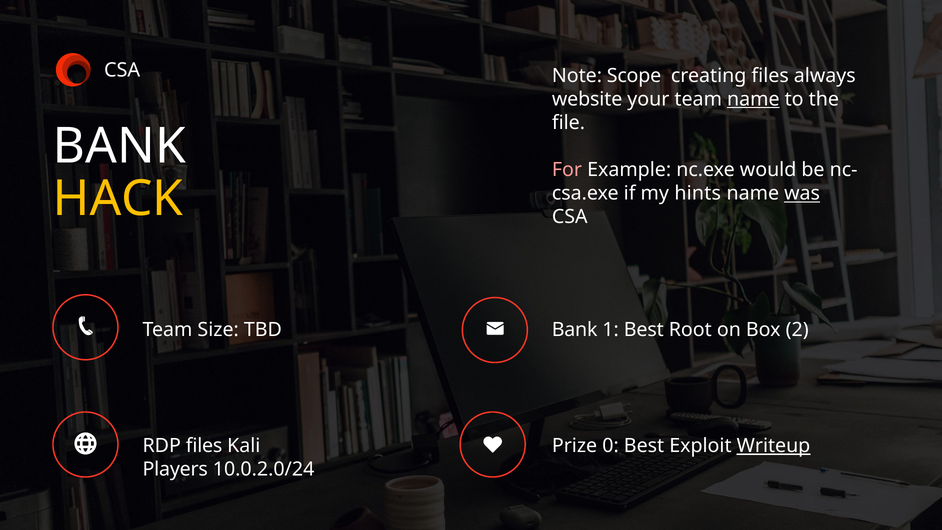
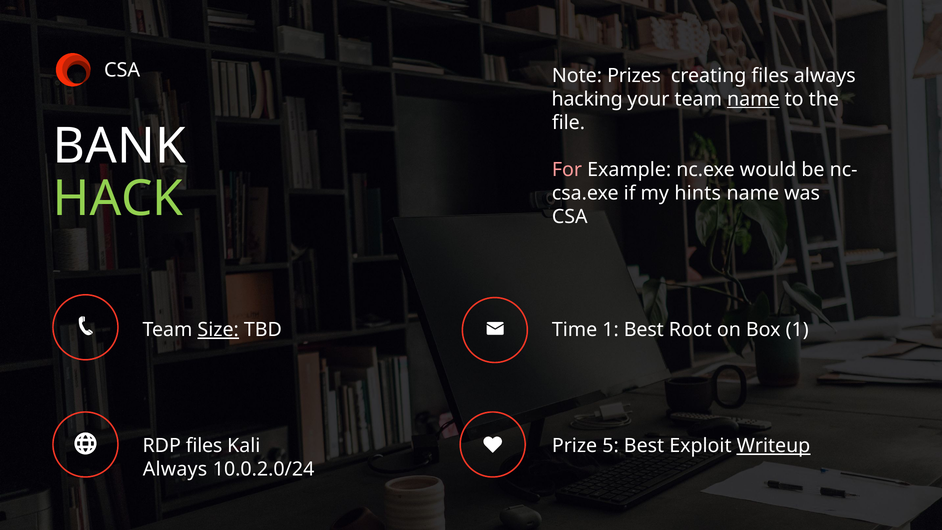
Scope: Scope -> Prizes
website: website -> hacking
HACK colour: yellow -> light green
was underline: present -> none
Size underline: none -> present
TBD Bank: Bank -> Time
Box 2: 2 -> 1
0: 0 -> 5
Players at (175, 469): Players -> Always
